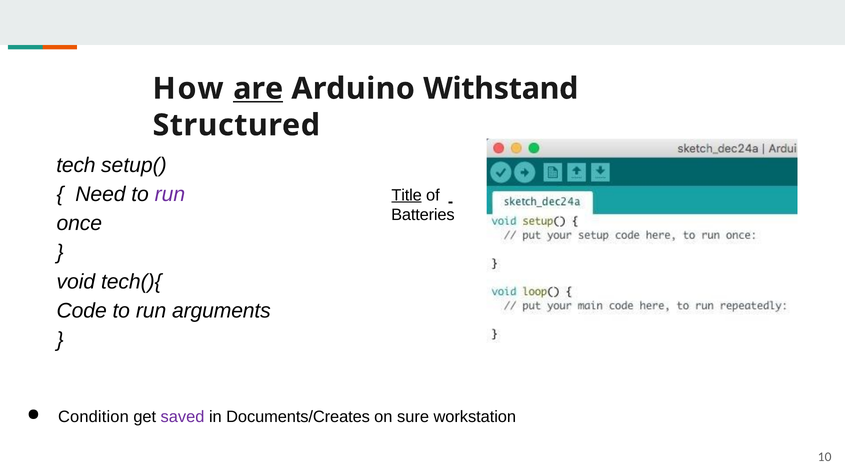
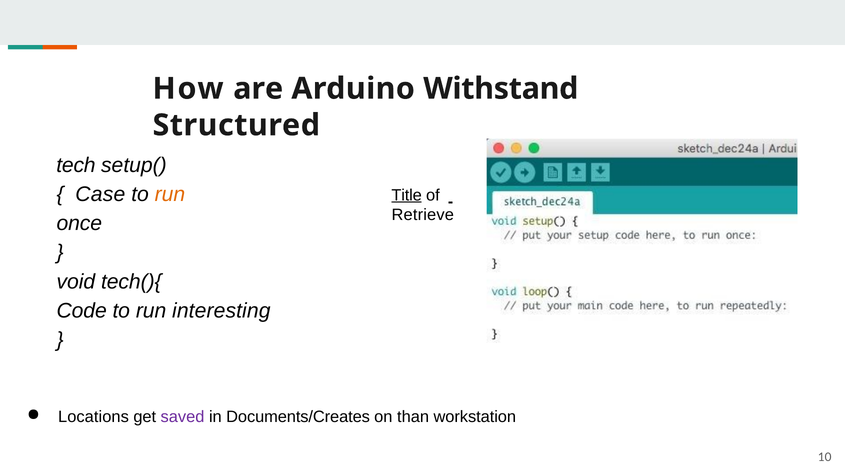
are underline: present -> none
Need: Need -> Case
run at (170, 194) colour: purple -> orange
Batteries: Batteries -> Retrieve
arguments: arguments -> interesting
Condition: Condition -> Locations
sure: sure -> than
